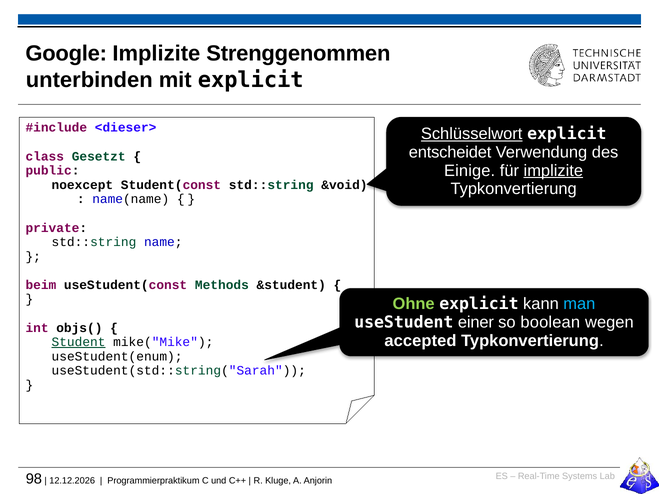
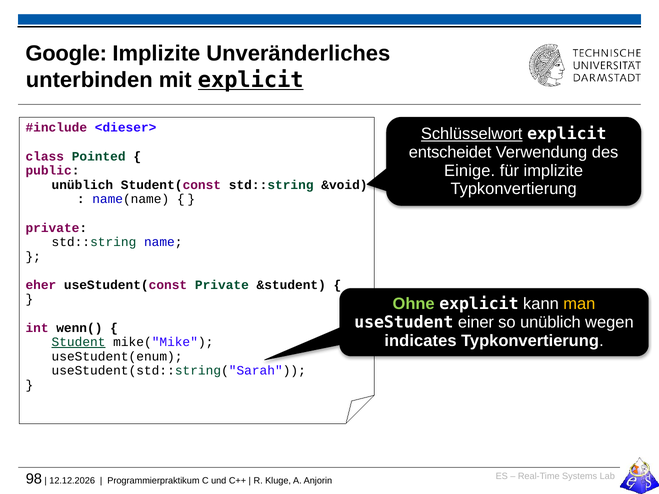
Strenggenommen: Strenggenommen -> Unveränderliches
explicit at (251, 80) underline: none -> present
Gesetzt: Gesetzt -> Pointed
implizite at (553, 171) underline: present -> none
noexcept at (82, 185): noexcept -> unüblich
beim: beim -> eher
useStudent(const Methods: Methods -> Private
man colour: light blue -> yellow
so boolean: boolean -> unüblich
objs(: objs( -> wenn(
accepted: accepted -> indicates
